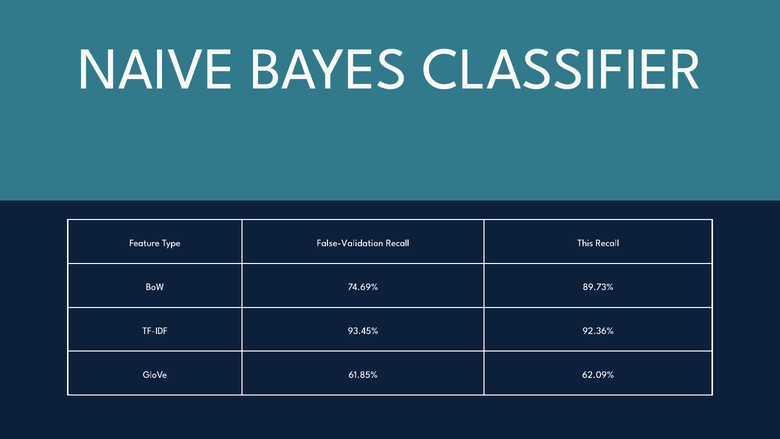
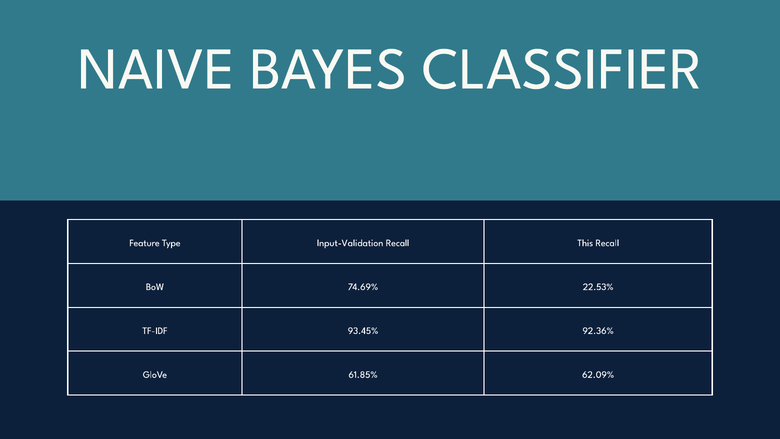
False-Validation: False-Validation -> Input-Validation
89.73%: 89.73% -> 22.53%
